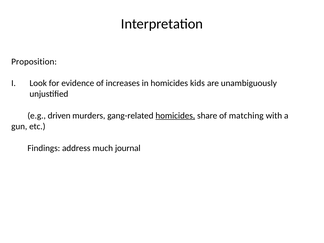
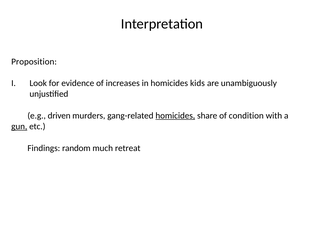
matching: matching -> condition
gun underline: none -> present
address: address -> random
journal: journal -> retreat
